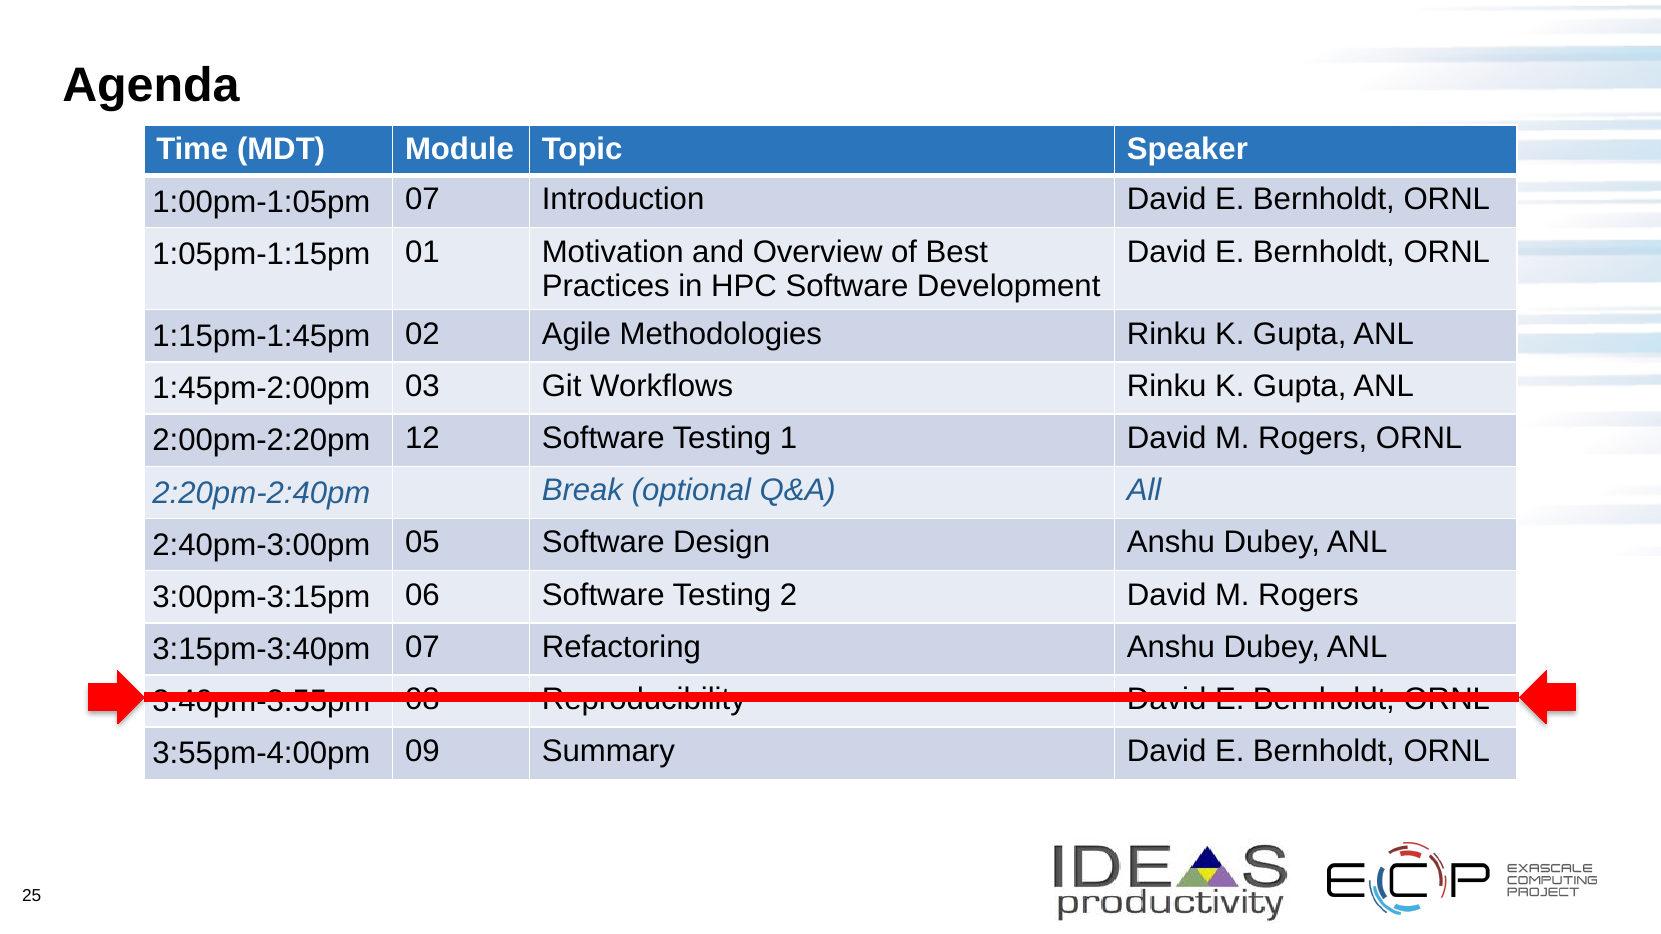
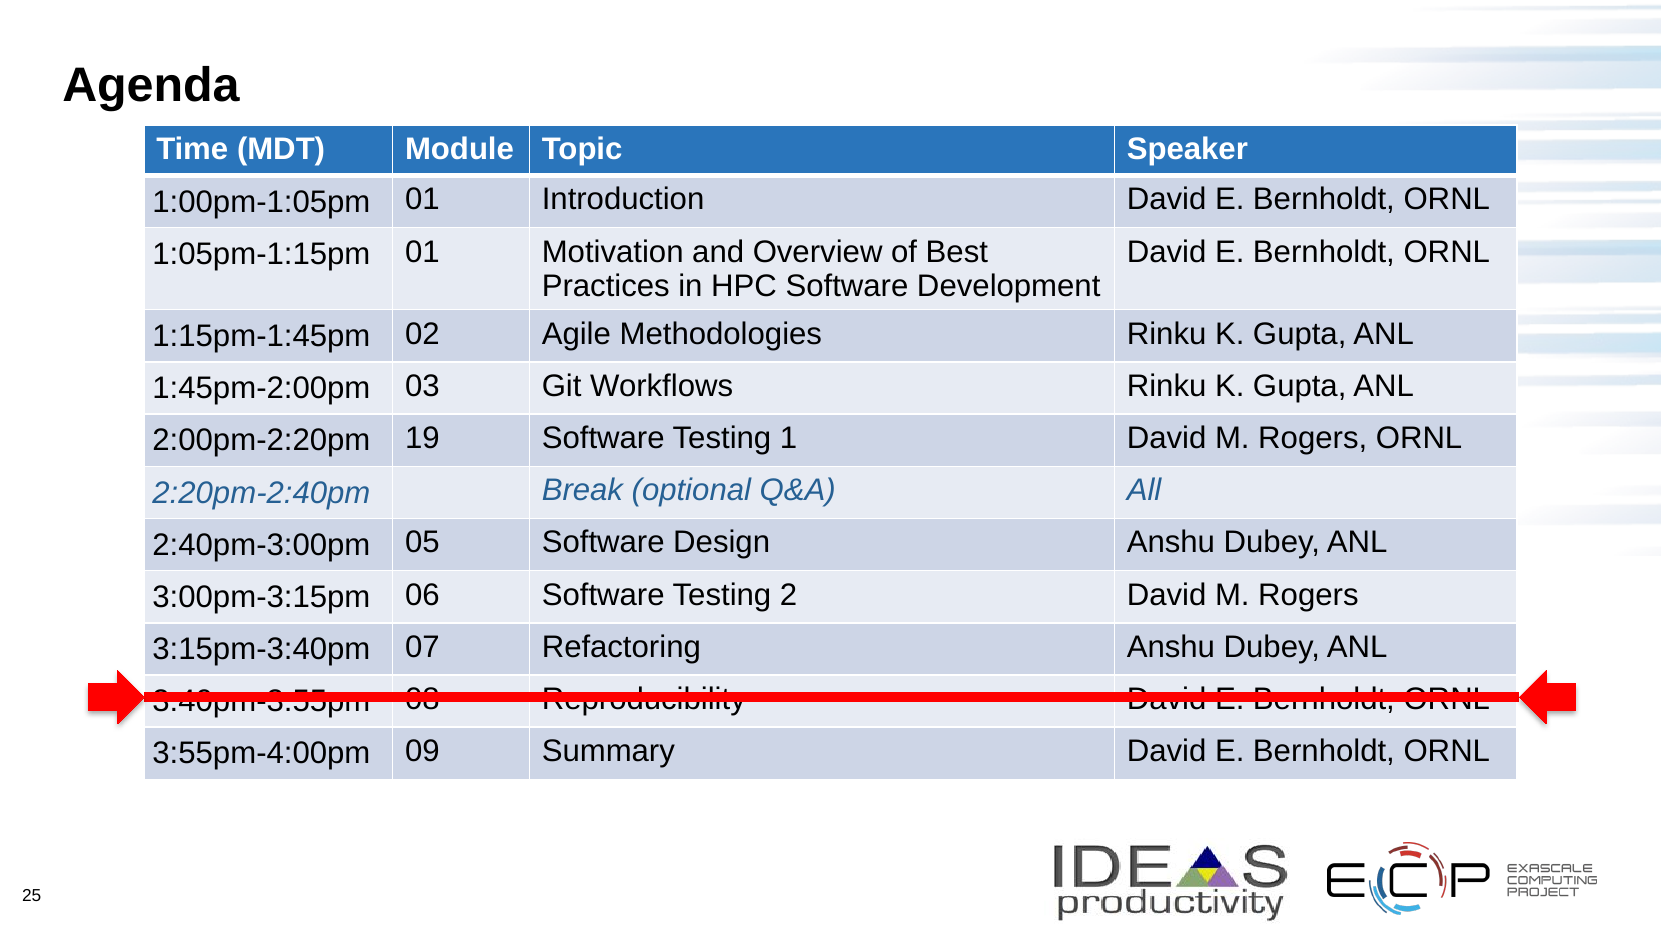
1:00pm-1:05pm 07: 07 -> 01
12: 12 -> 19
